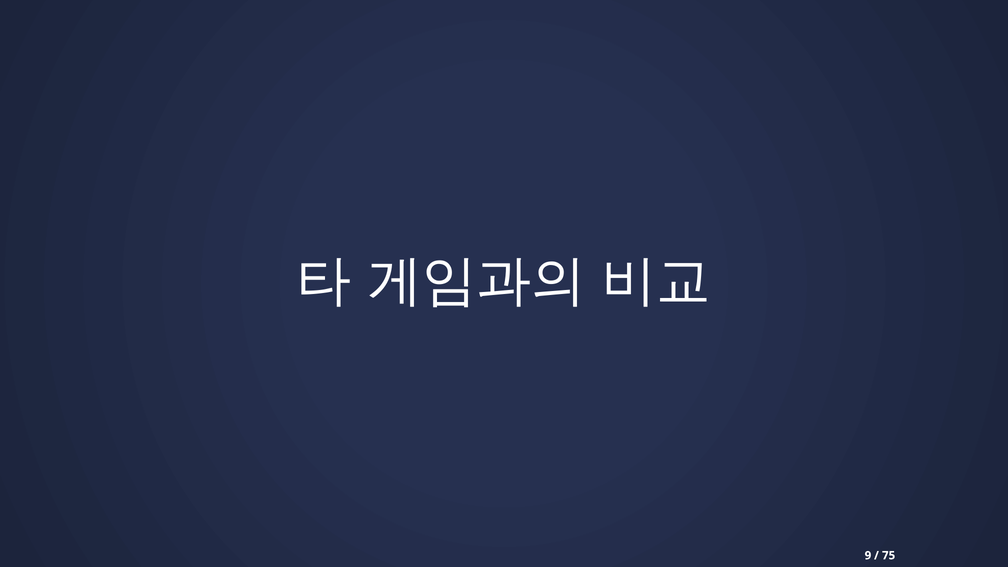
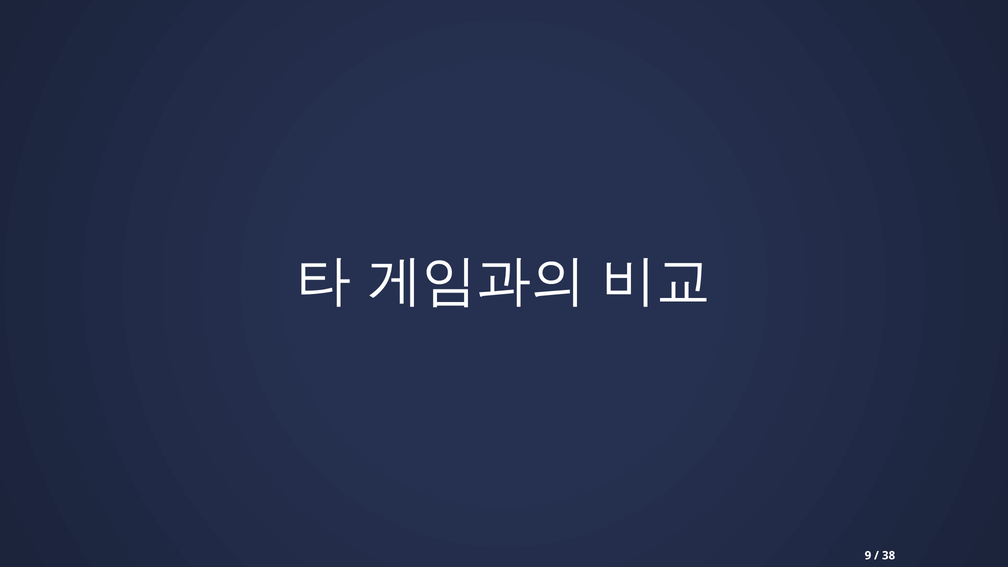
75: 75 -> 38
